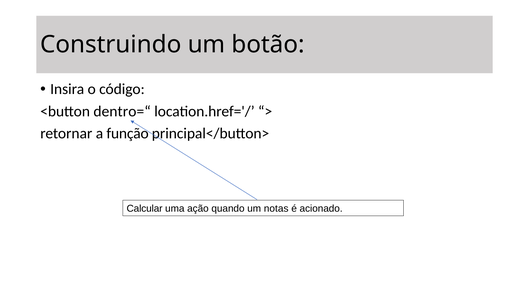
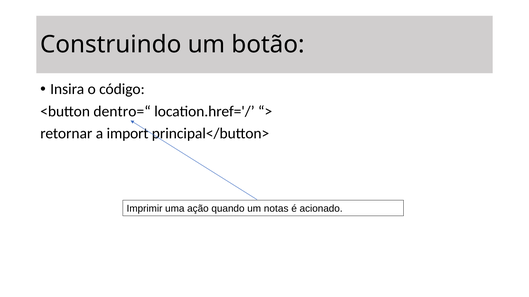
função: função -> import
Calcular: Calcular -> Imprimir
